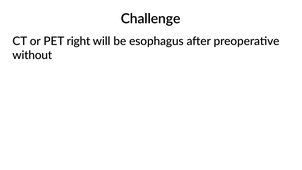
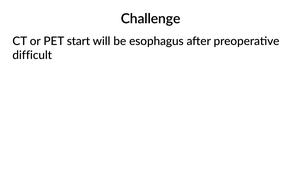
right: right -> start
without: without -> difficult
